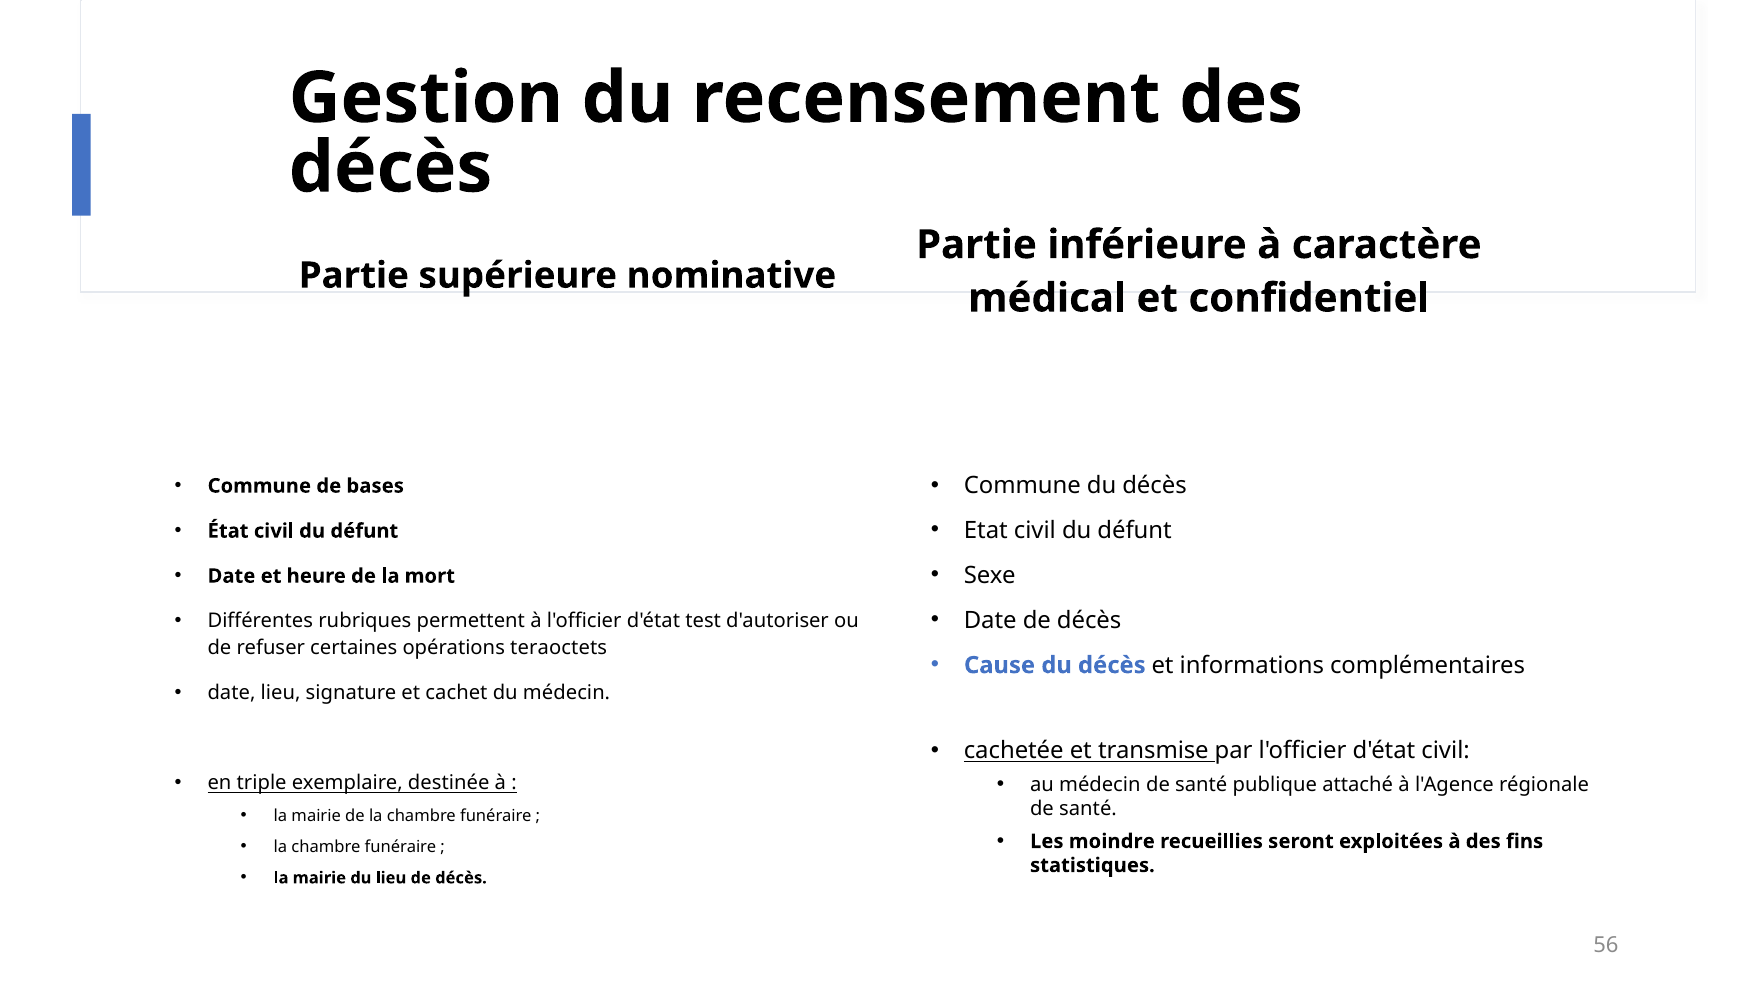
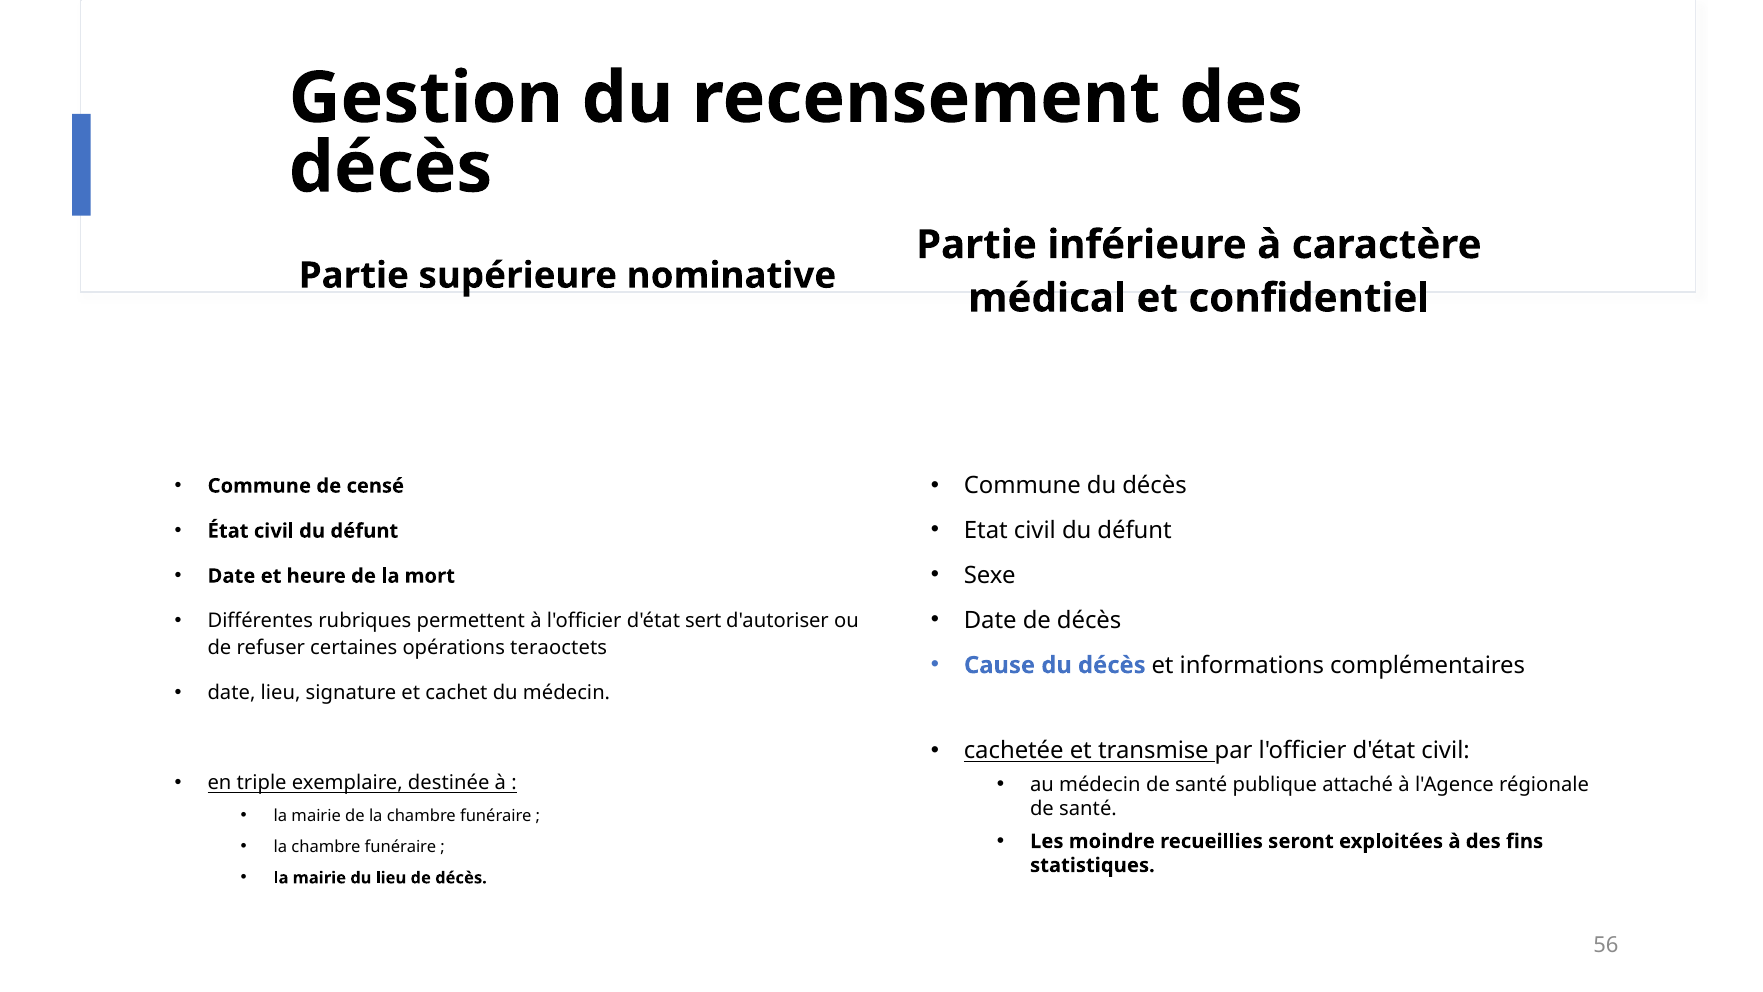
bases: bases -> censé
test: test -> sert
